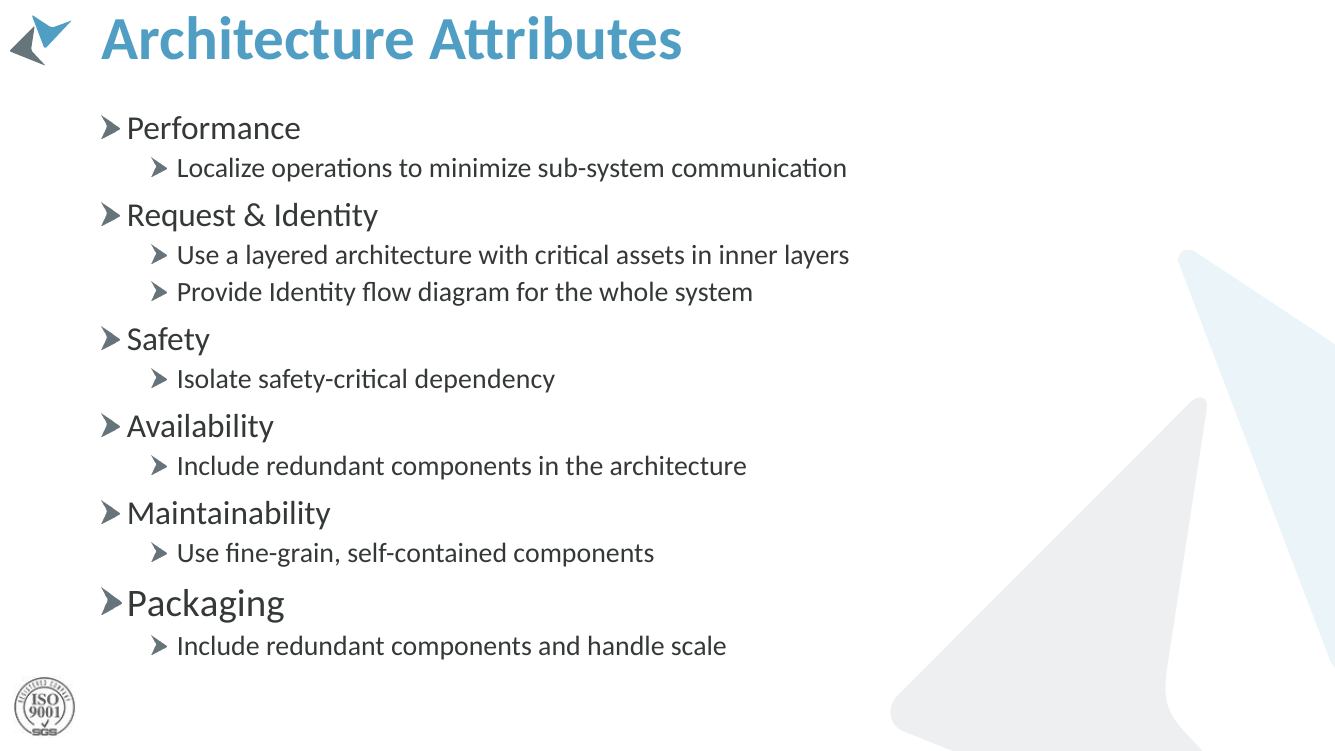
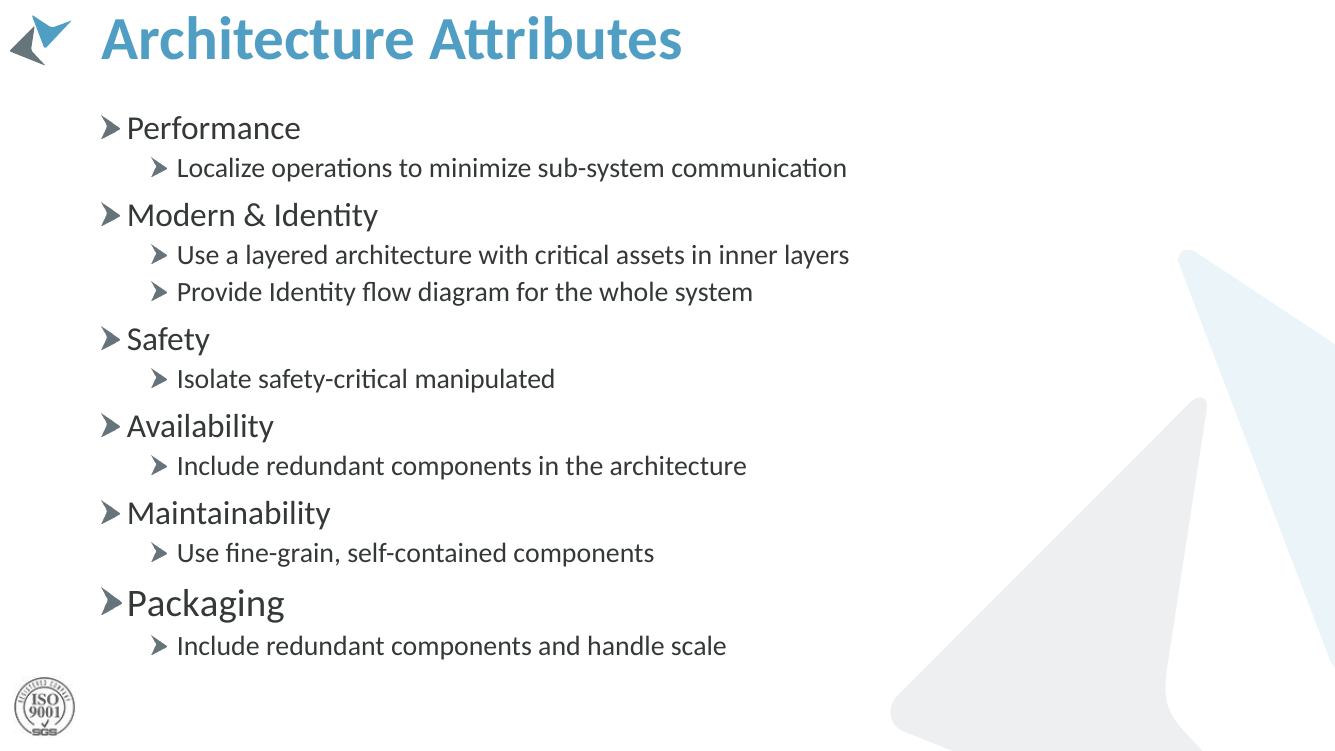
Request: Request -> Modern
dependency: dependency -> manipulated
